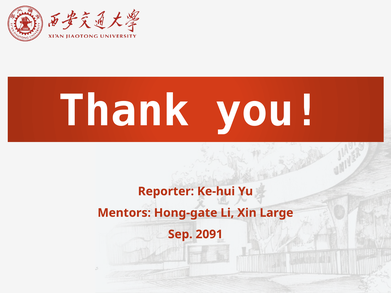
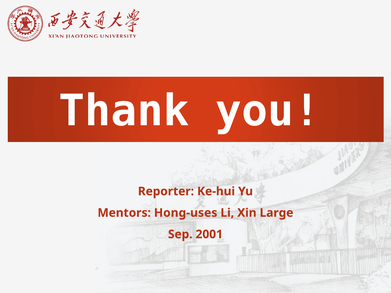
Hong-gate: Hong-gate -> Hong-uses
2091: 2091 -> 2001
